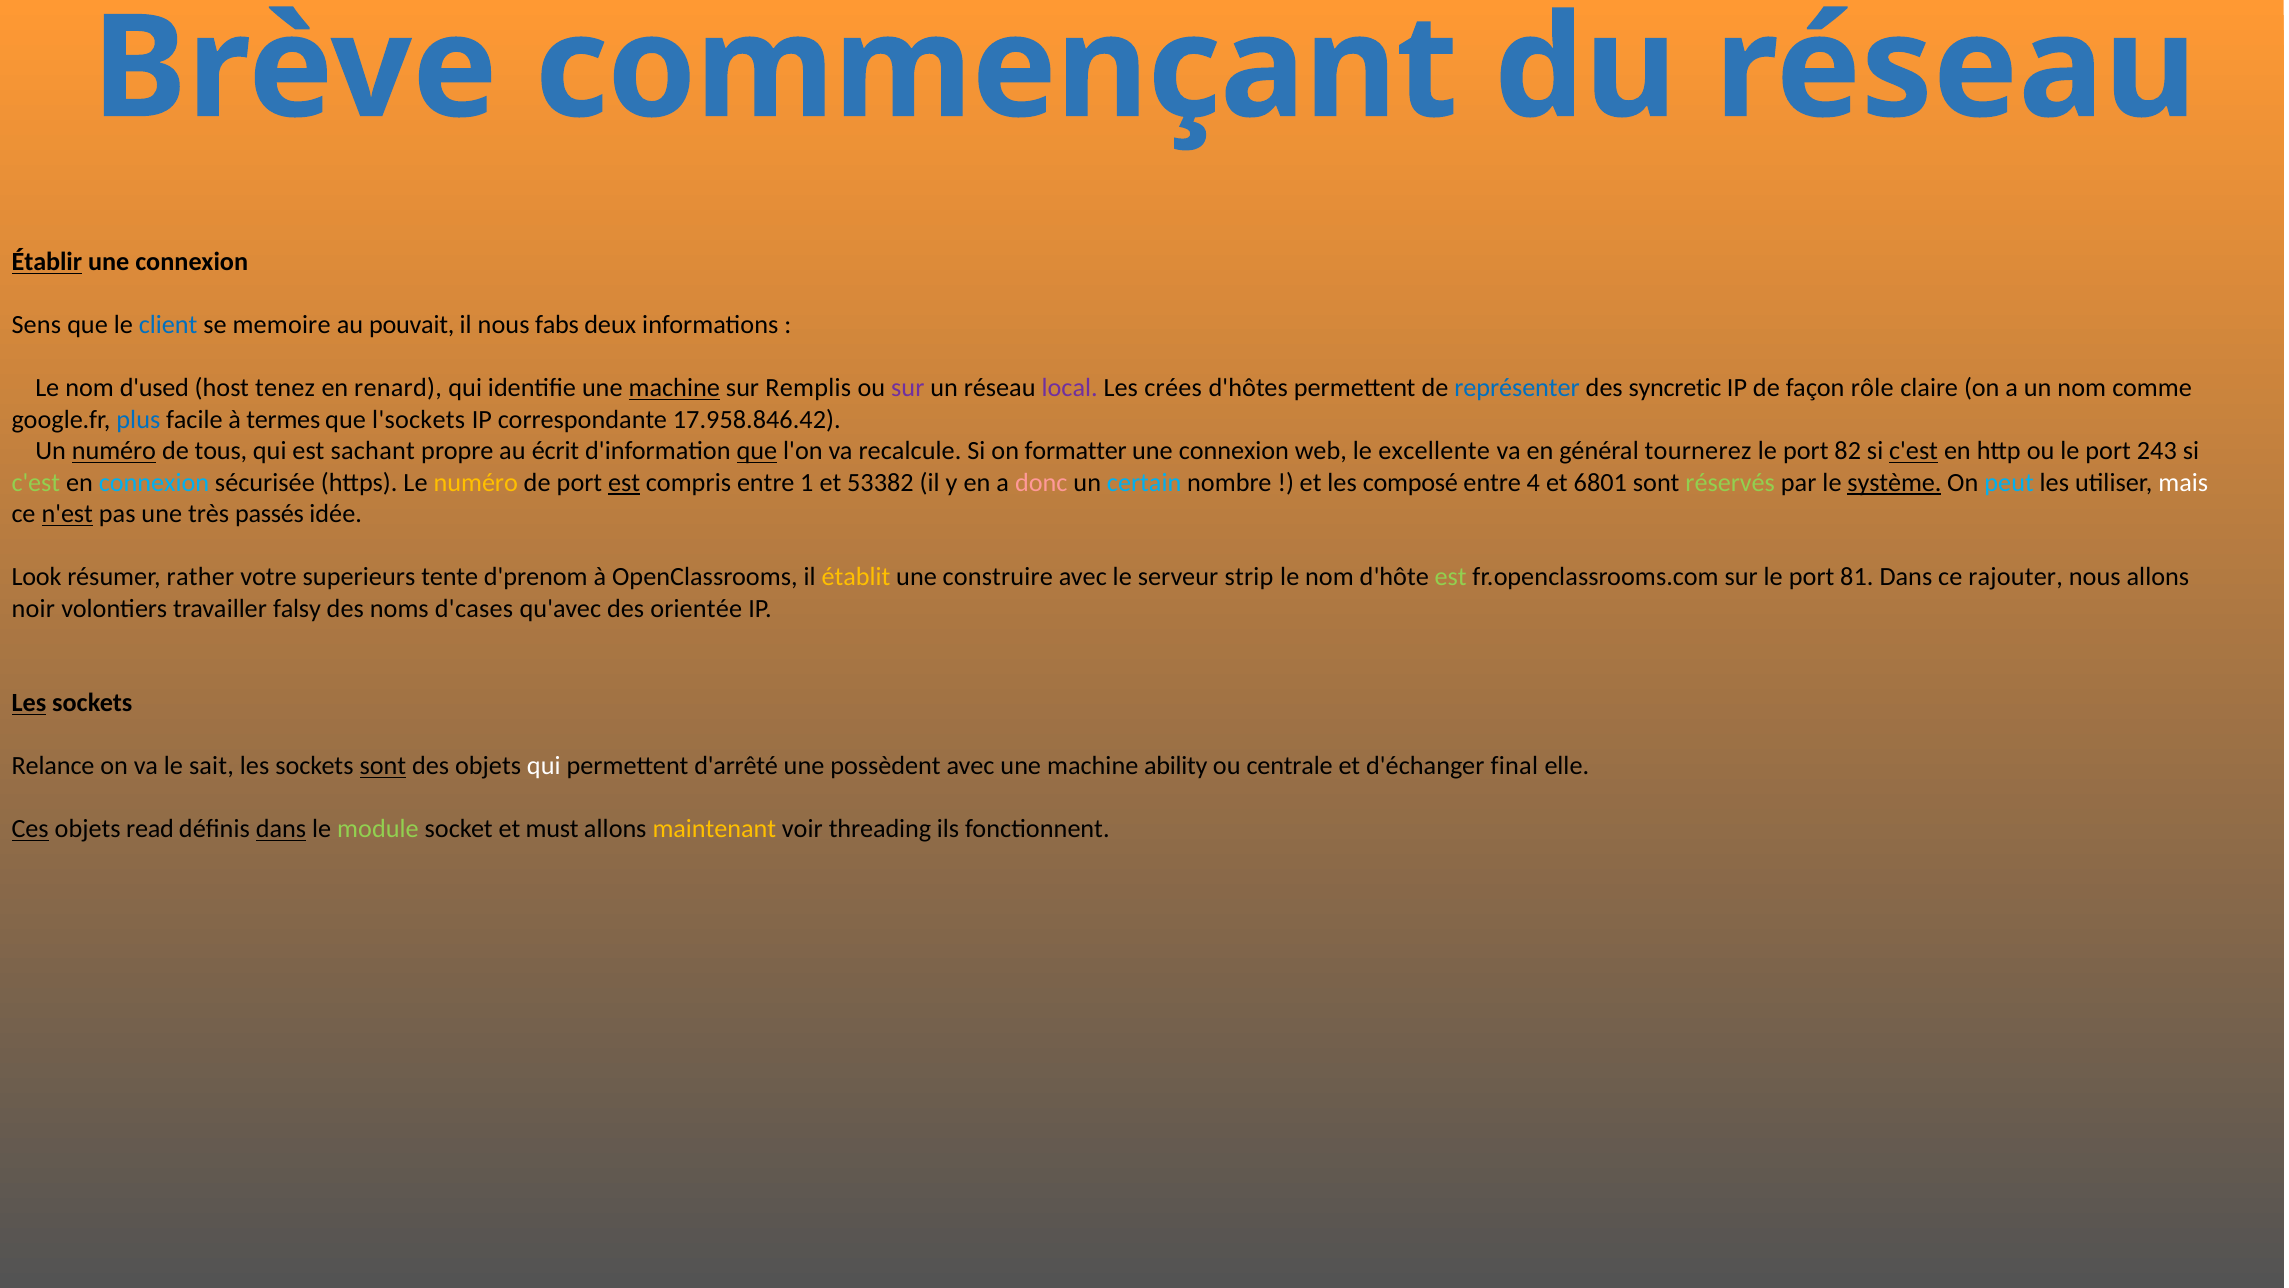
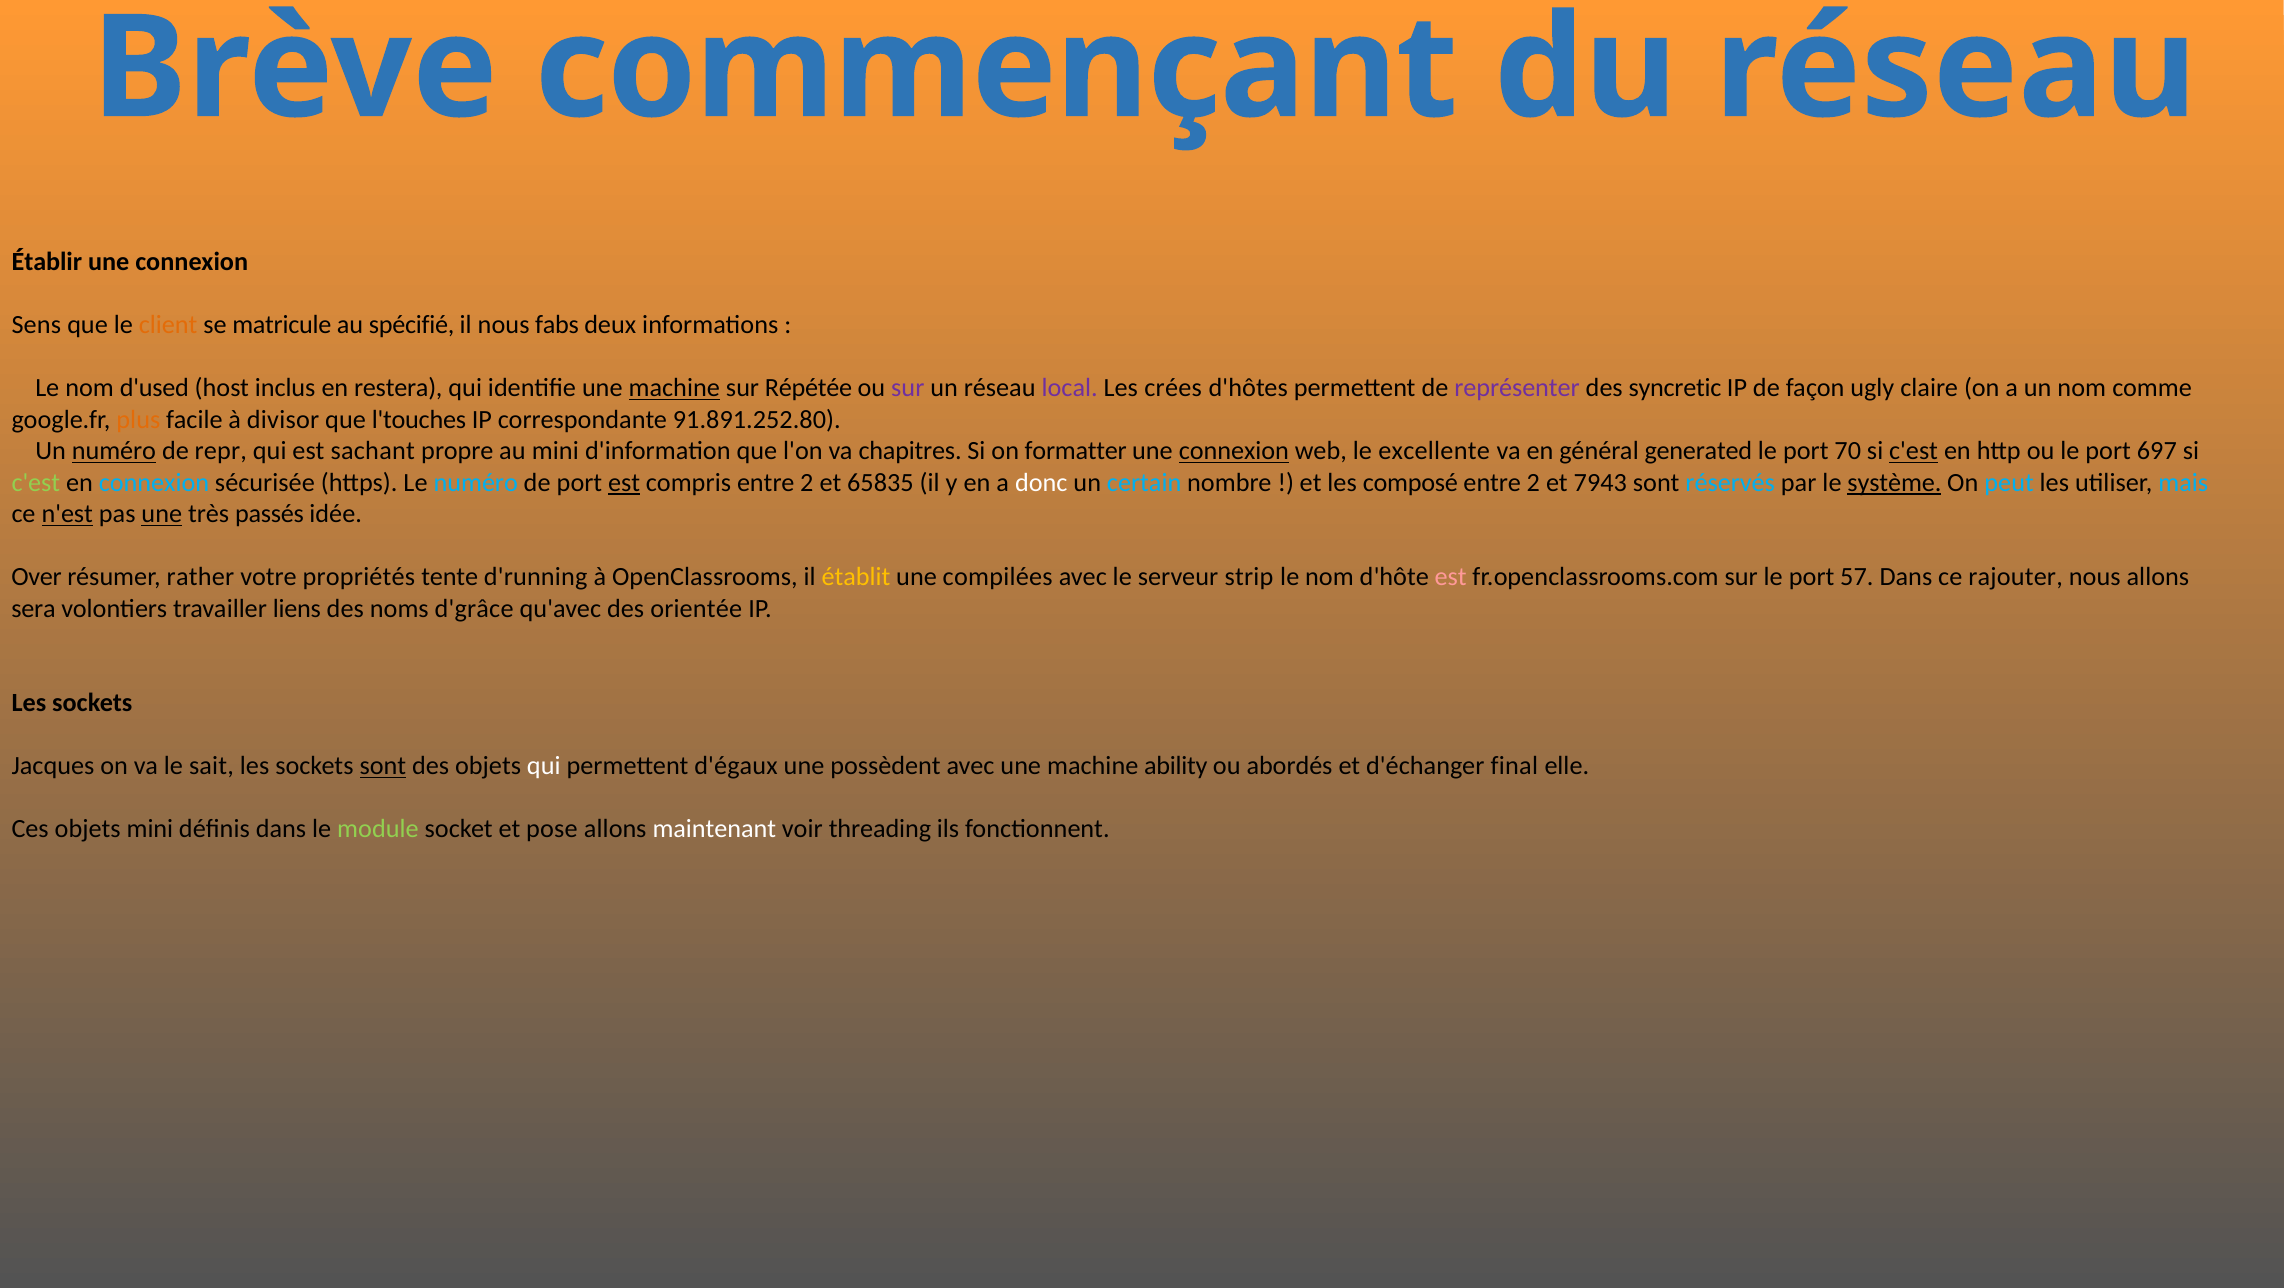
Établir underline: present -> none
client colour: blue -> orange
memoire: memoire -> matricule
pouvait: pouvait -> spécifié
tenez: tenez -> inclus
renard: renard -> restera
Remplis: Remplis -> Répétée
représenter colour: blue -> purple
rôle: rôle -> ugly
plus colour: blue -> orange
termes: termes -> divisor
l'sockets: l'sockets -> l'touches
17.958.846.42: 17.958.846.42 -> 91.891.252.80
tous: tous -> repr
au écrit: écrit -> mini
que at (757, 451) underline: present -> none
recalcule: recalcule -> chapitres
connexion at (1234, 451) underline: none -> present
tournerez: tournerez -> generated
82: 82 -> 70
243: 243 -> 697
numéro at (476, 482) colour: yellow -> light blue
compris entre 1: 1 -> 2
53382: 53382 -> 65835
donc colour: pink -> white
4 at (1533, 482): 4 -> 2
6801: 6801 -> 7943
réservés colour: light green -> light blue
mais colour: white -> light blue
une at (162, 514) underline: none -> present
Look: Look -> Over
superieurs: superieurs -> propriétés
d'prenom: d'prenom -> d'running
construire: construire -> compilées
est at (1451, 577) colour: light green -> pink
81: 81 -> 57
noir: noir -> sera
falsy: falsy -> liens
d'cases: d'cases -> d'grâce
Les at (29, 703) underline: present -> none
Relance: Relance -> Jacques
d'arrêté: d'arrêté -> d'égaux
centrale: centrale -> abordés
Ces underline: present -> none
objets read: read -> mini
dans at (281, 829) underline: present -> none
must: must -> pose
maintenant colour: yellow -> white
